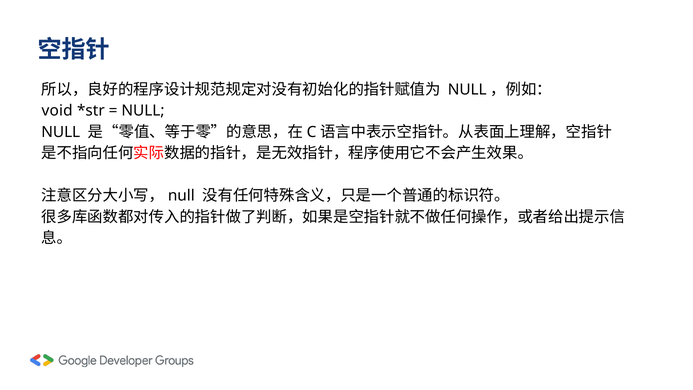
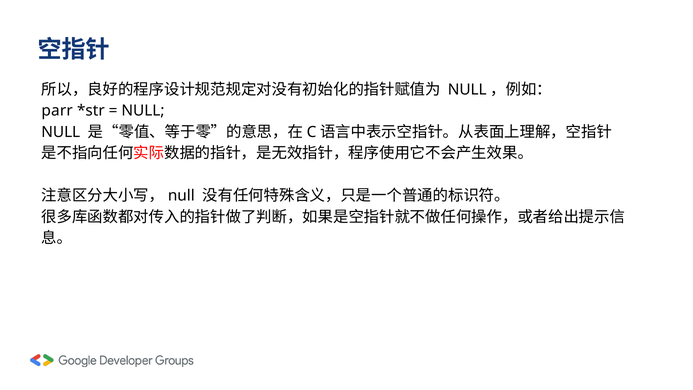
void: void -> parr
